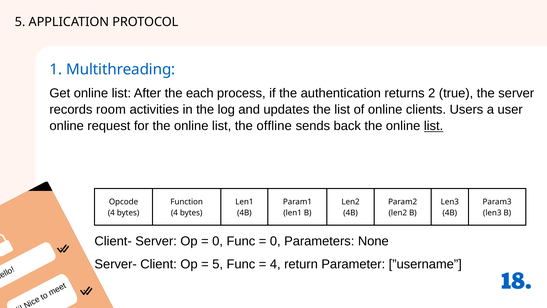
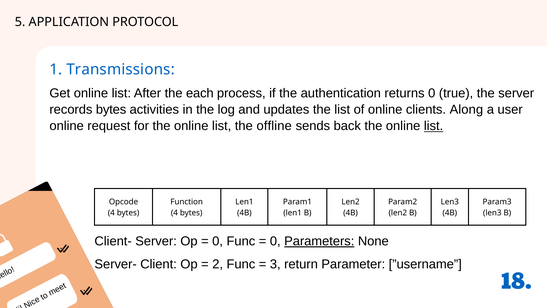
Multithreading: Multithreading -> Transmissions
returns 2: 2 -> 0
records room: room -> bytes
Users: Users -> Along
Parameters underline: none -> present
5 at (218, 264): 5 -> 2
4 at (275, 264): 4 -> 3
